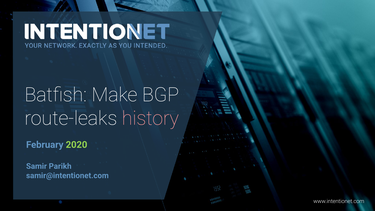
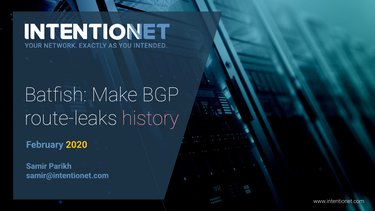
2020 colour: light green -> yellow
